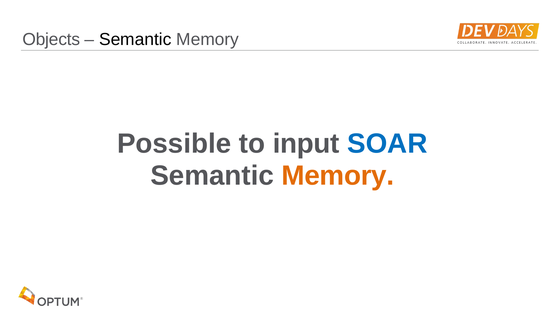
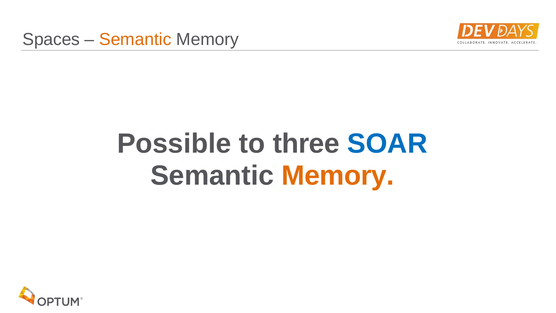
Objects: Objects -> Spaces
Semantic at (135, 39) colour: black -> orange
input: input -> three
